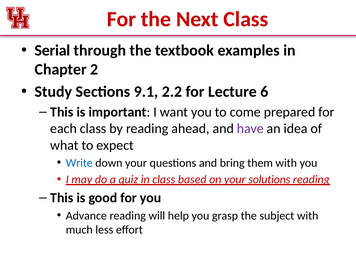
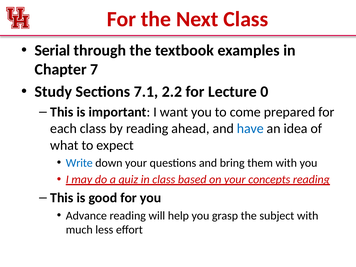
2: 2 -> 7
9.1: 9.1 -> 7.1
6: 6 -> 0
have colour: purple -> blue
solutions: solutions -> concepts
